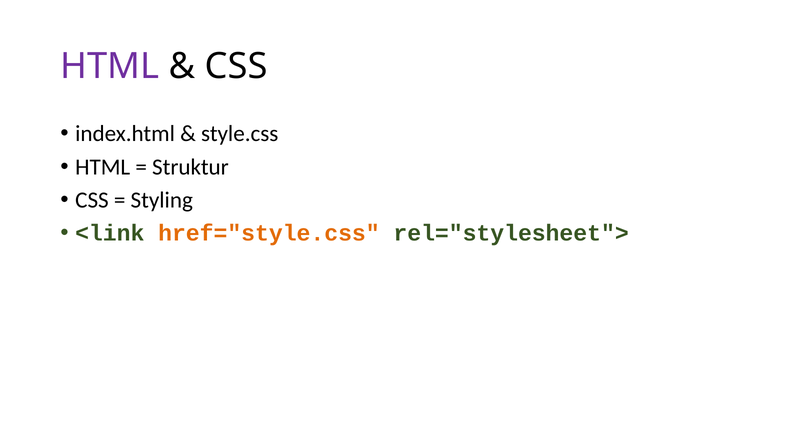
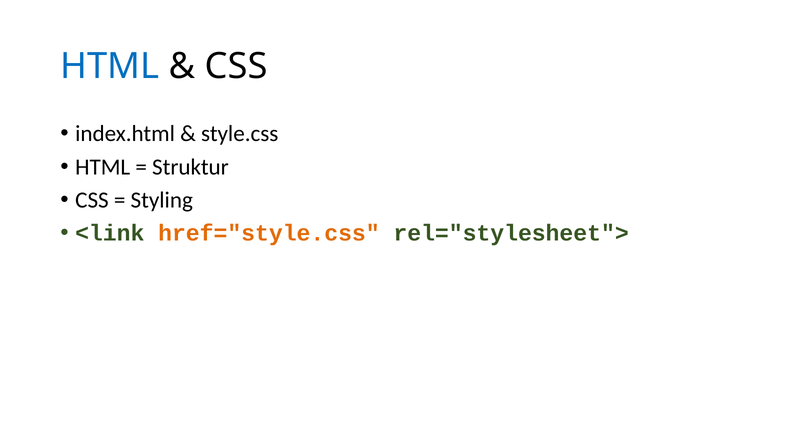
HTML at (110, 67) colour: purple -> blue
